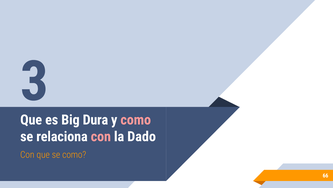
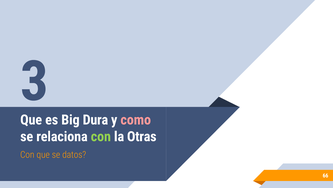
con at (101, 136) colour: pink -> light green
Dado: Dado -> Otras
se como: como -> datos
